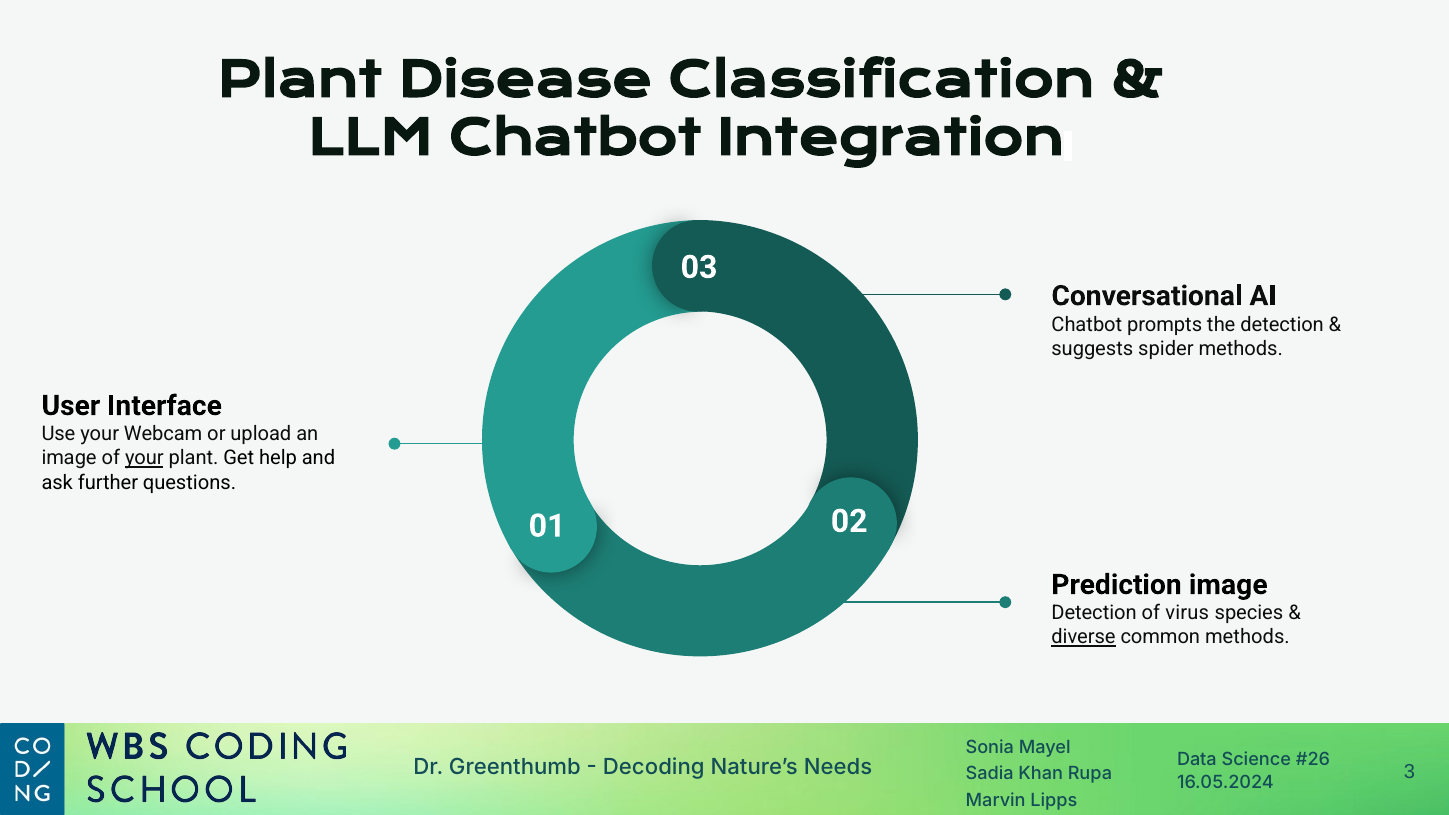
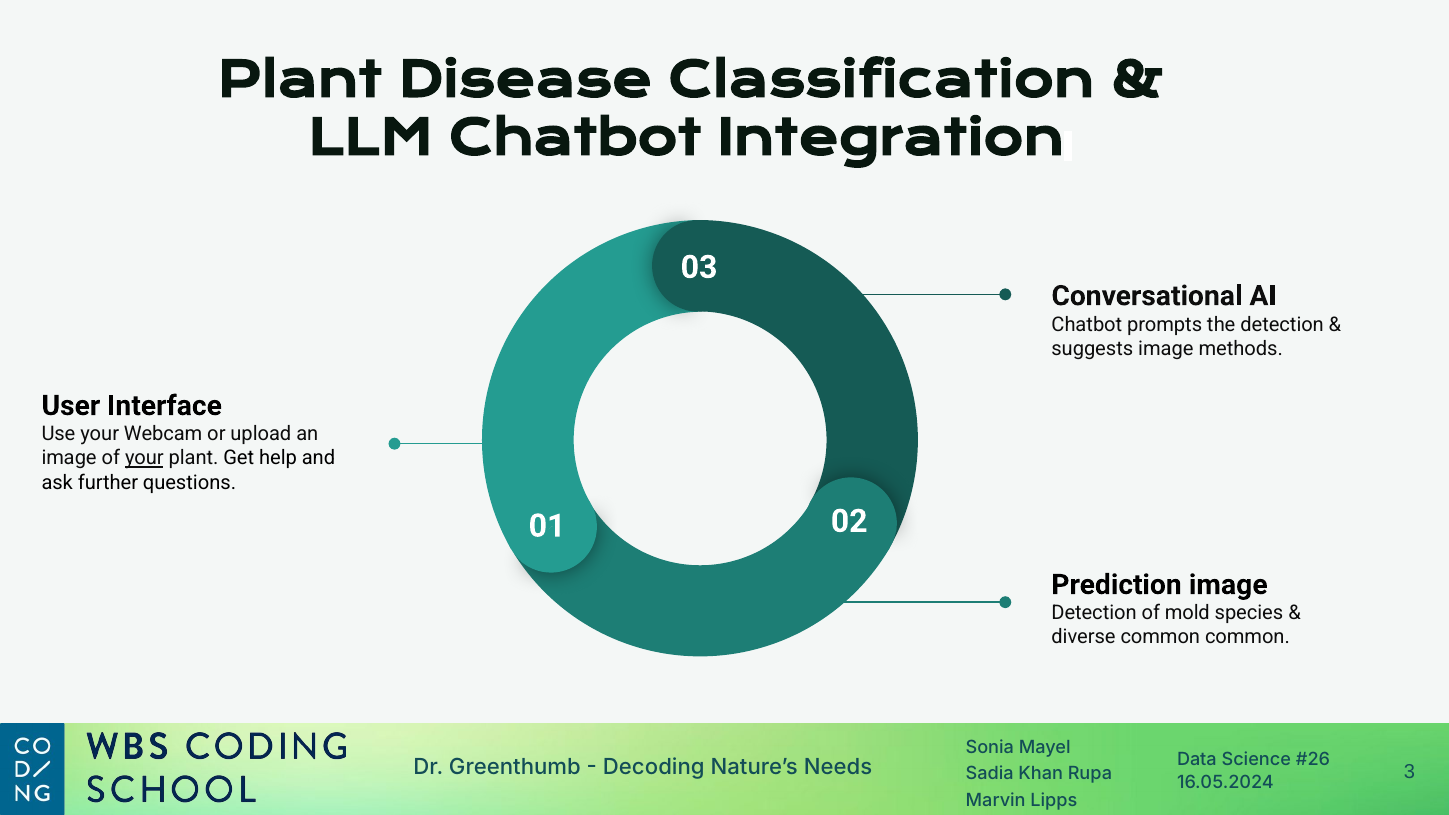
suggests spider: spider -> image
virus: virus -> mold
diverse underline: present -> none
common methods: methods -> common
